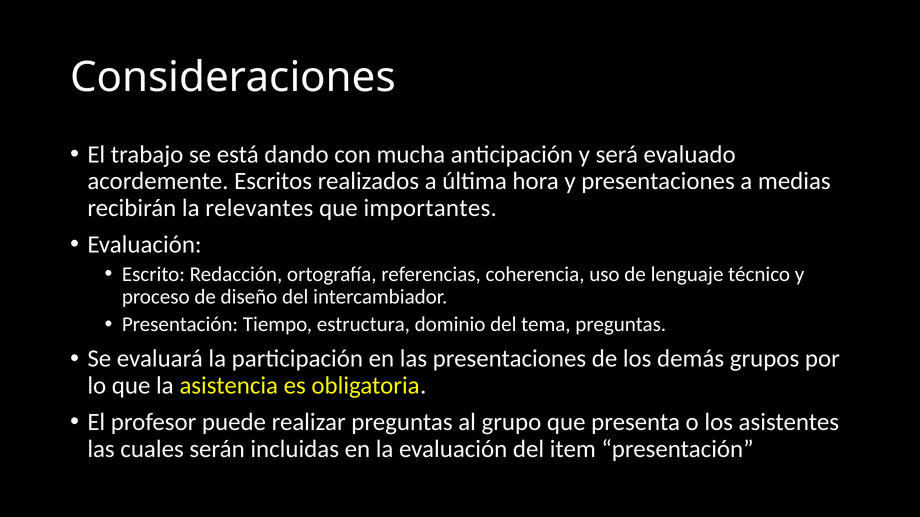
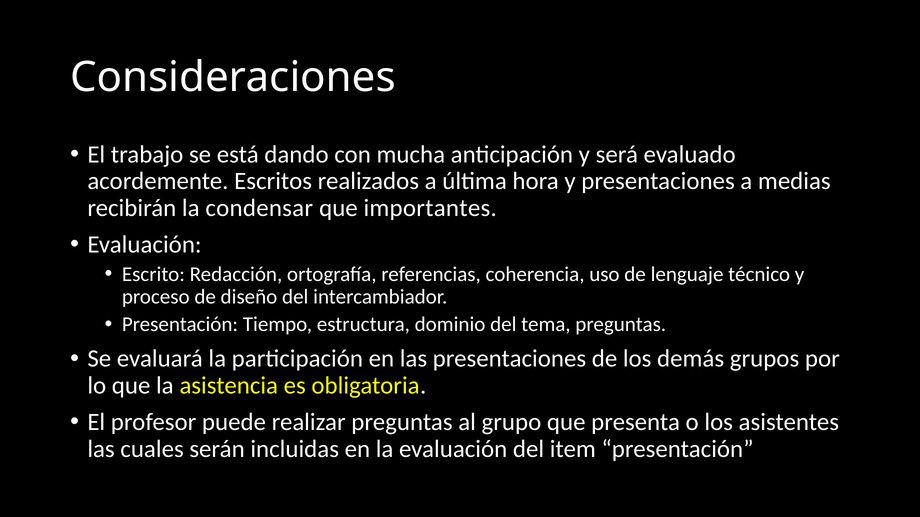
relevantes: relevantes -> condensar
